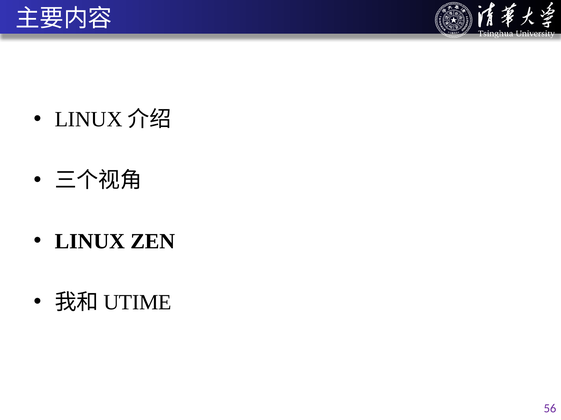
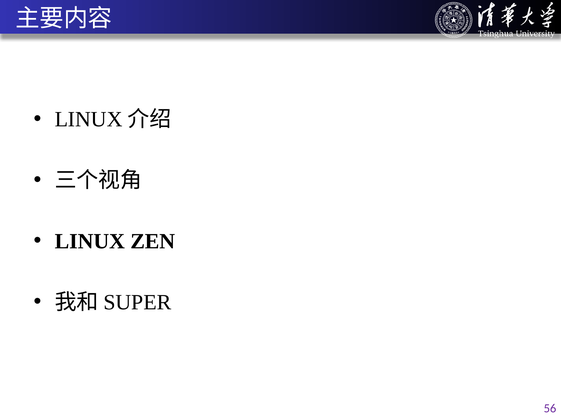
UTIME: UTIME -> SUPER
